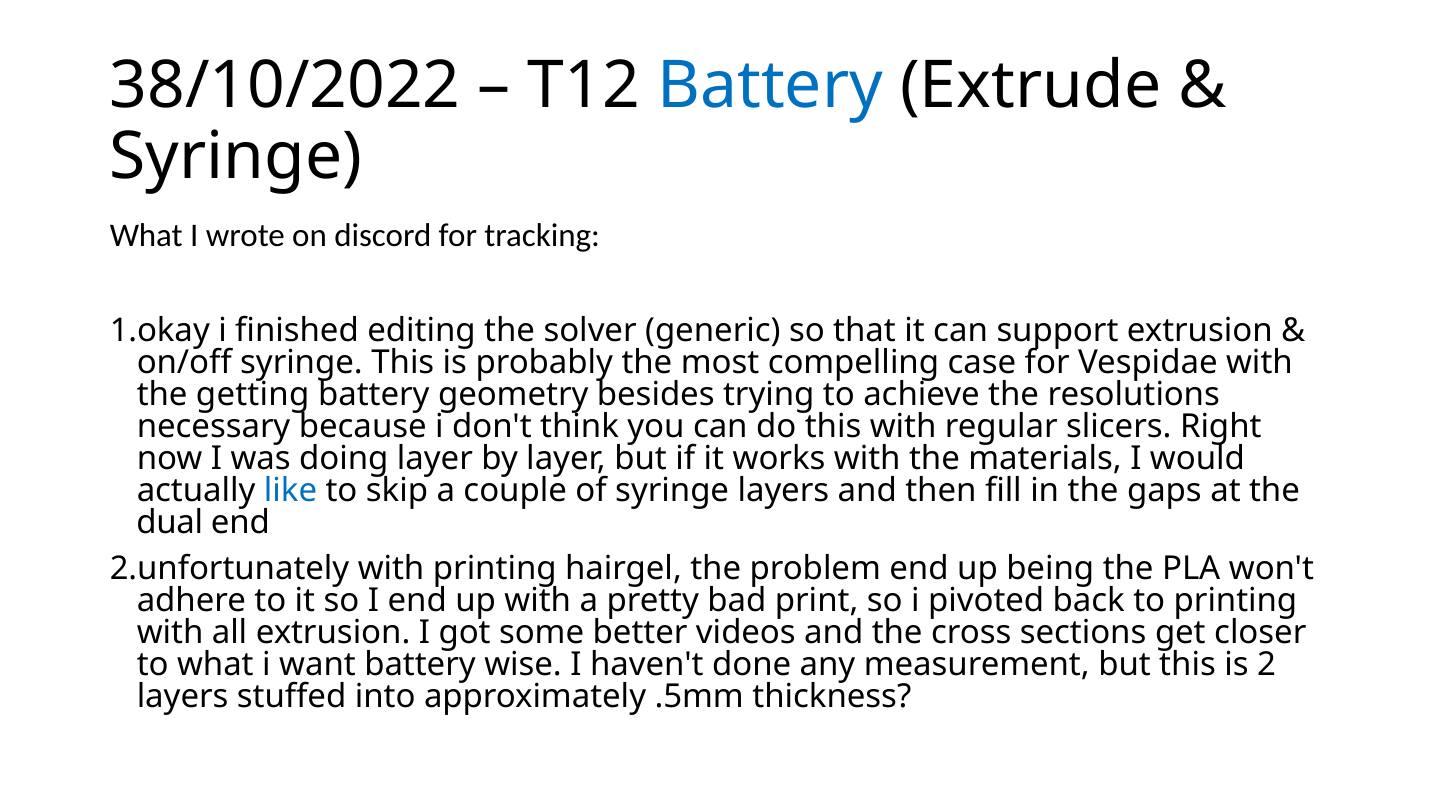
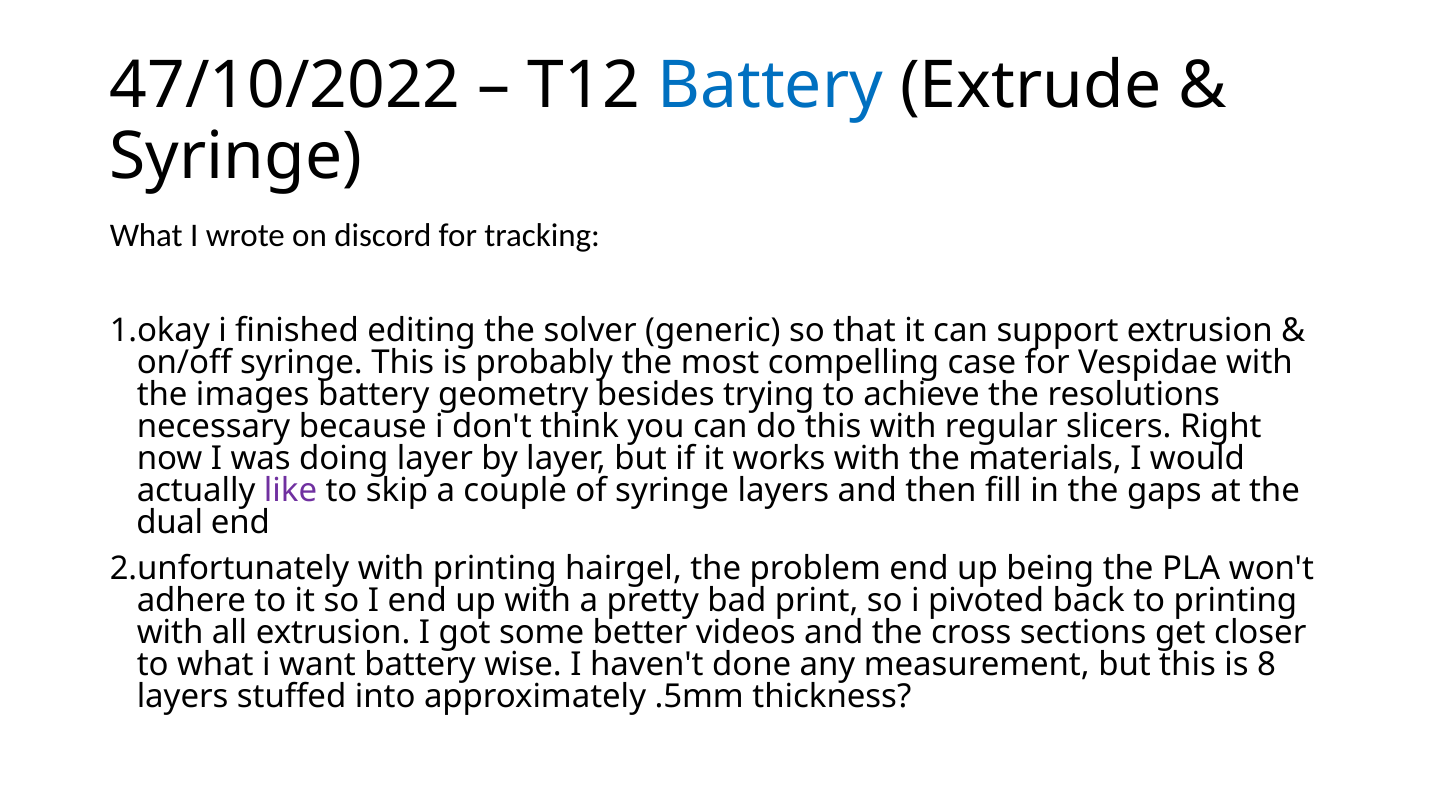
38/10/2022: 38/10/2022 -> 47/10/2022
getting: getting -> images
like colour: blue -> purple
2: 2 -> 8
